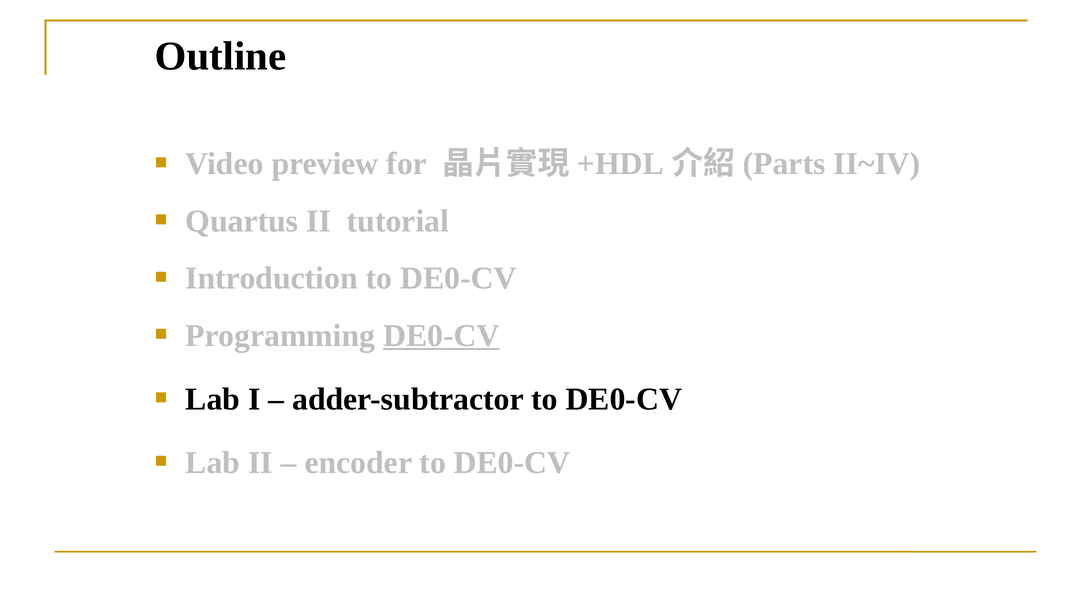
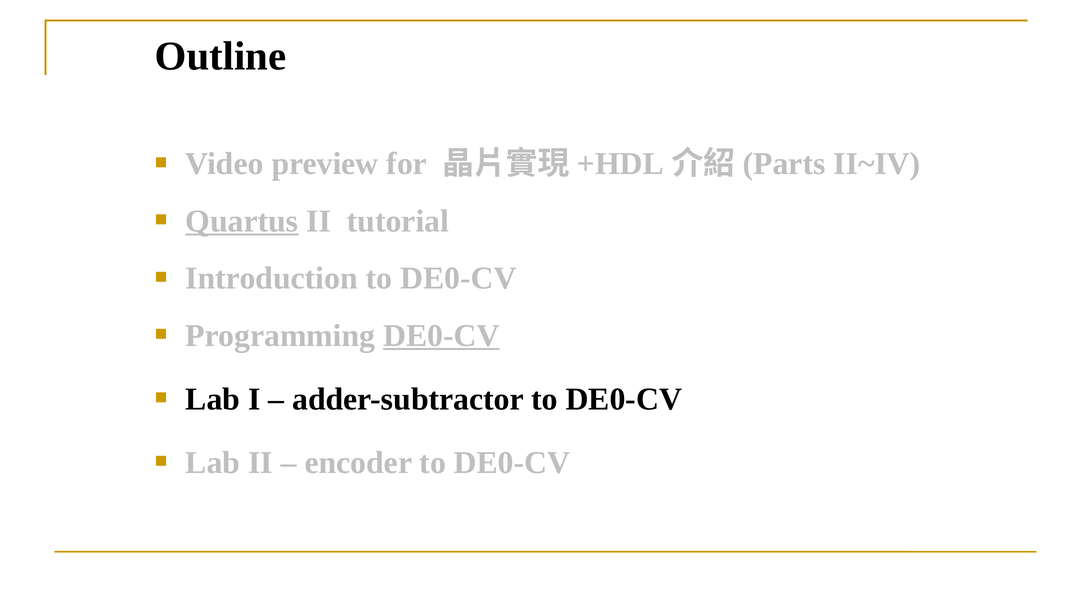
Quartus underline: none -> present
